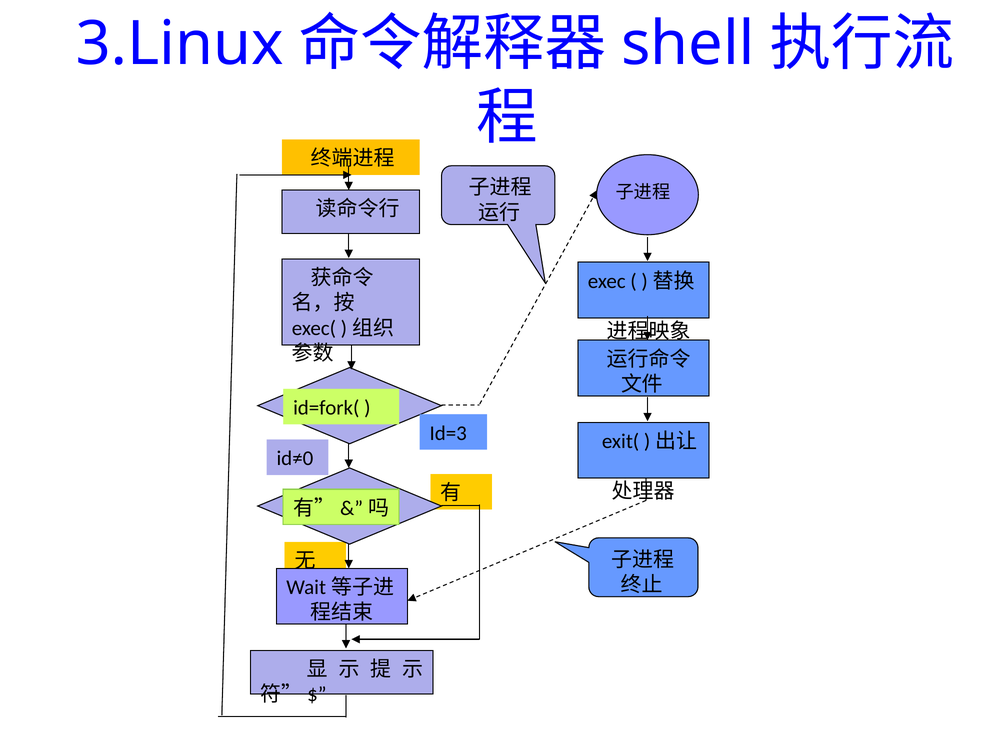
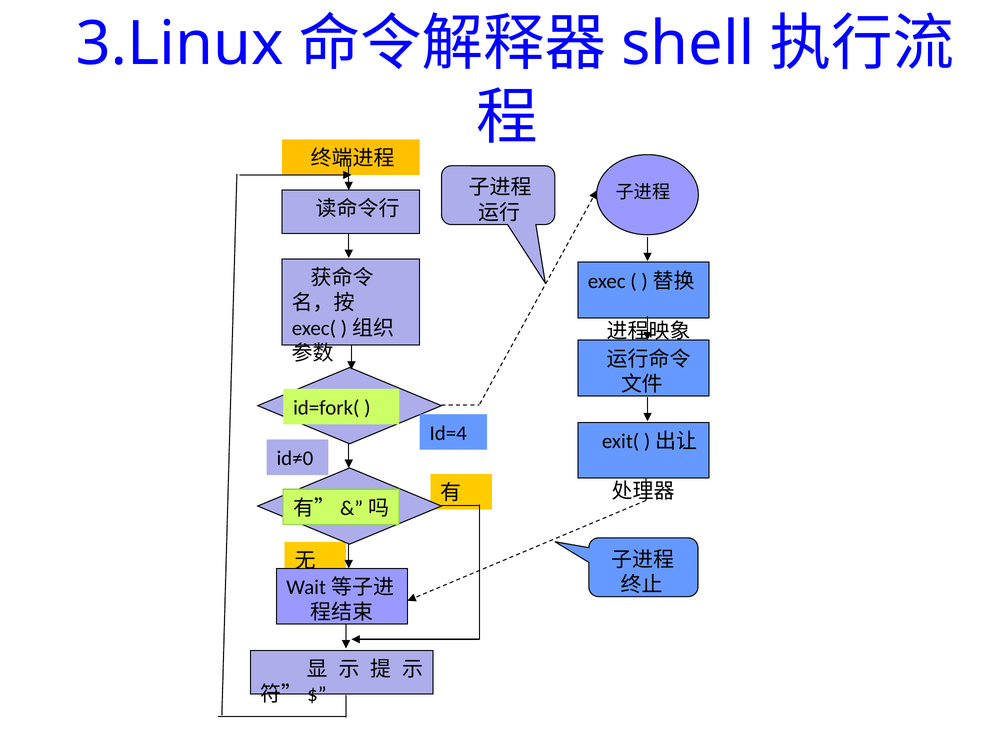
Id=3: Id=3 -> Id=4
